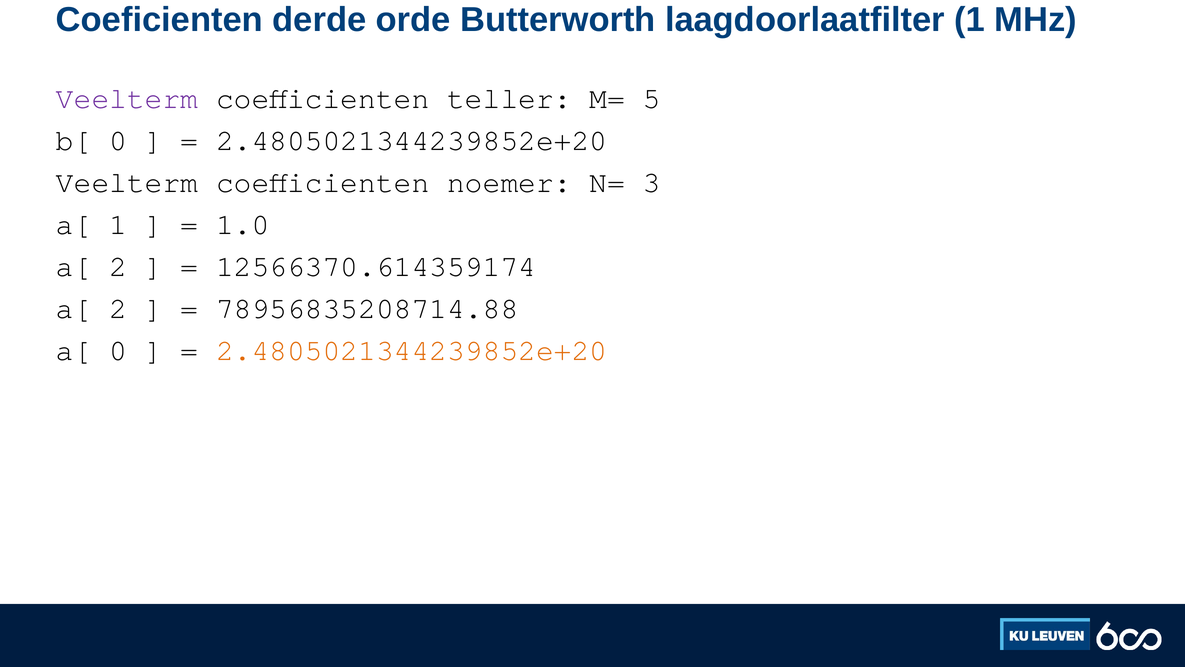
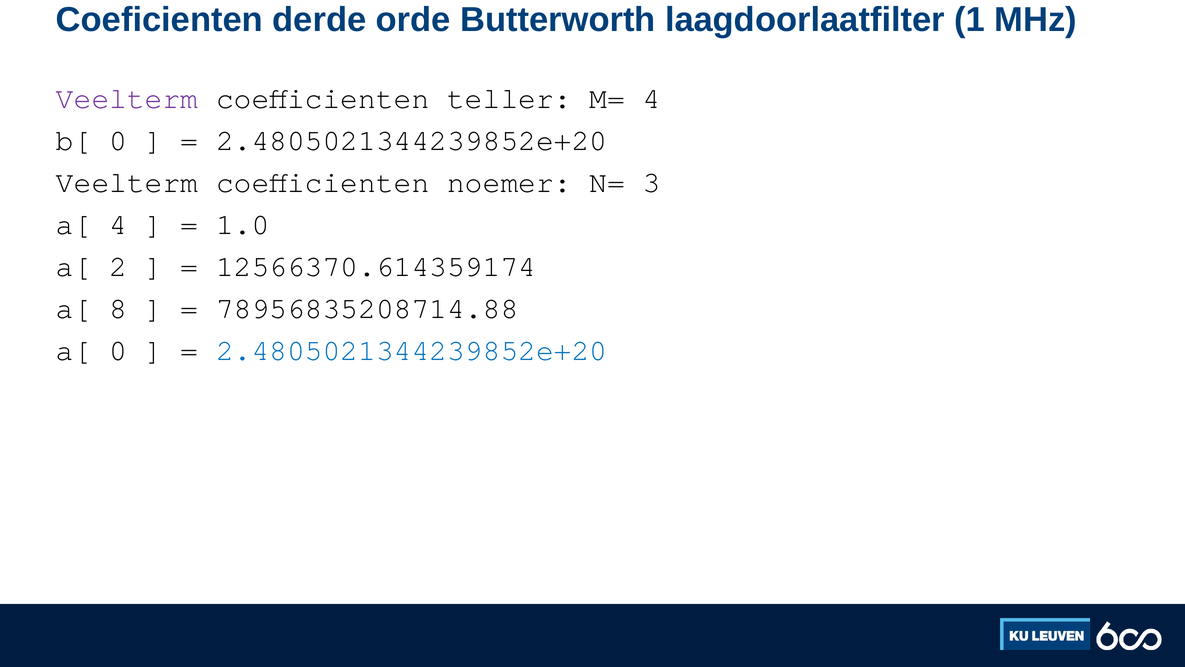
M= 5: 5 -> 4
a[ 1: 1 -> 4
2 at (118, 308): 2 -> 8
2.4805021344239852e+20 at (412, 350) colour: orange -> blue
